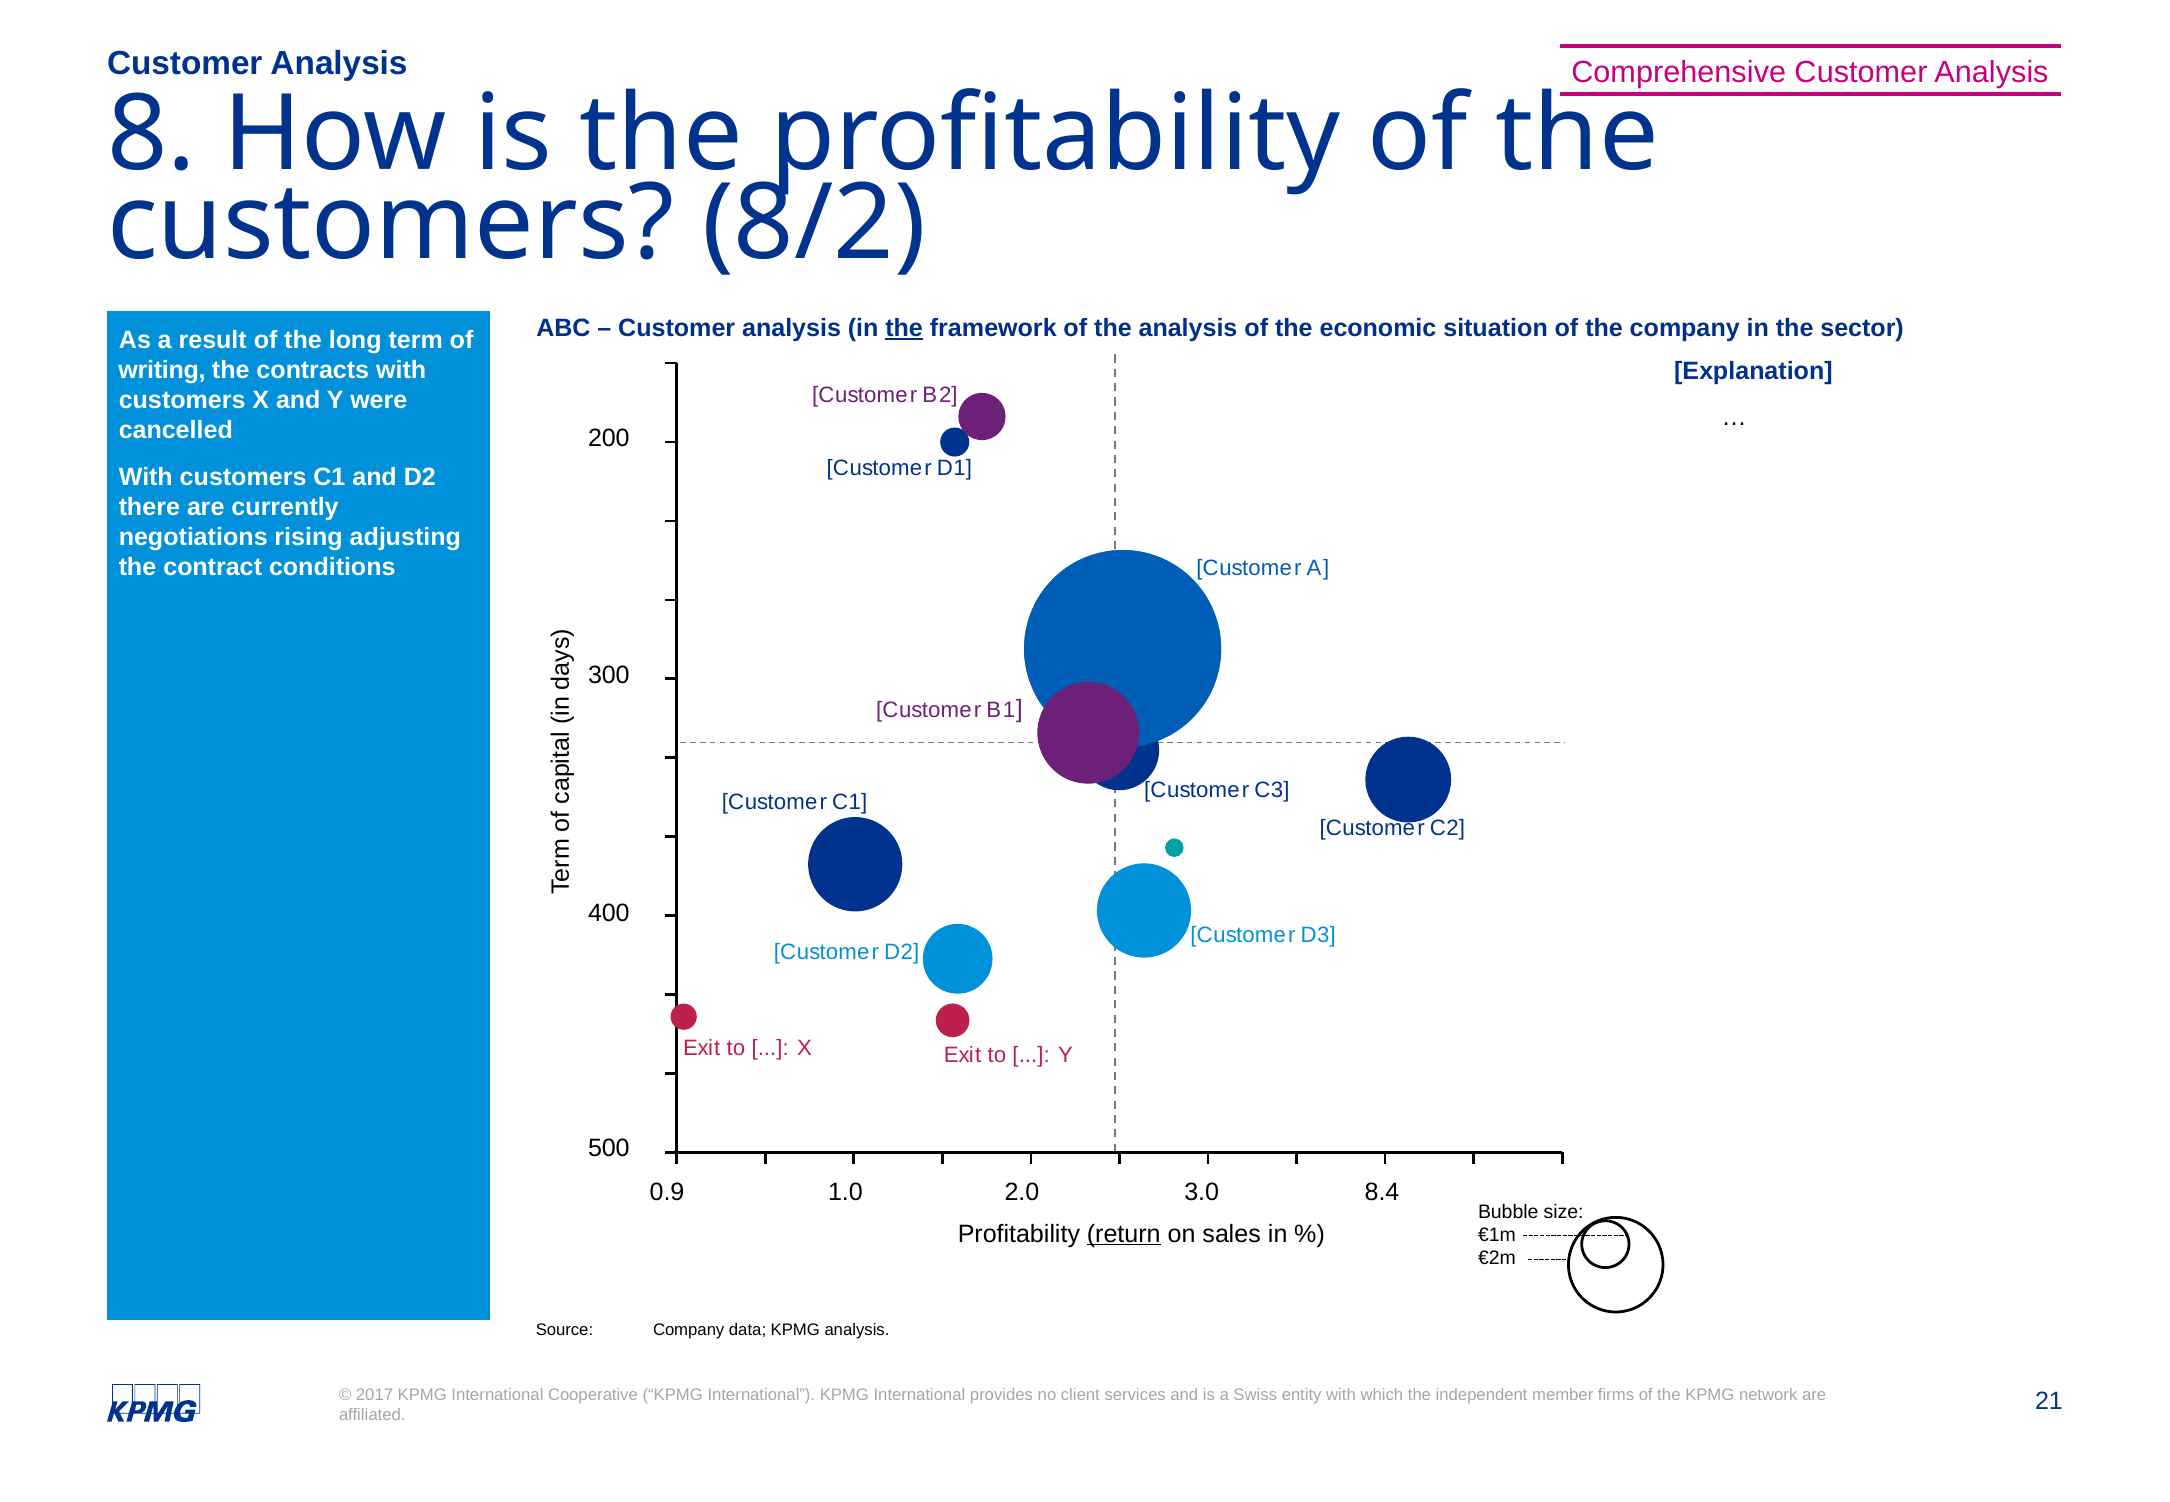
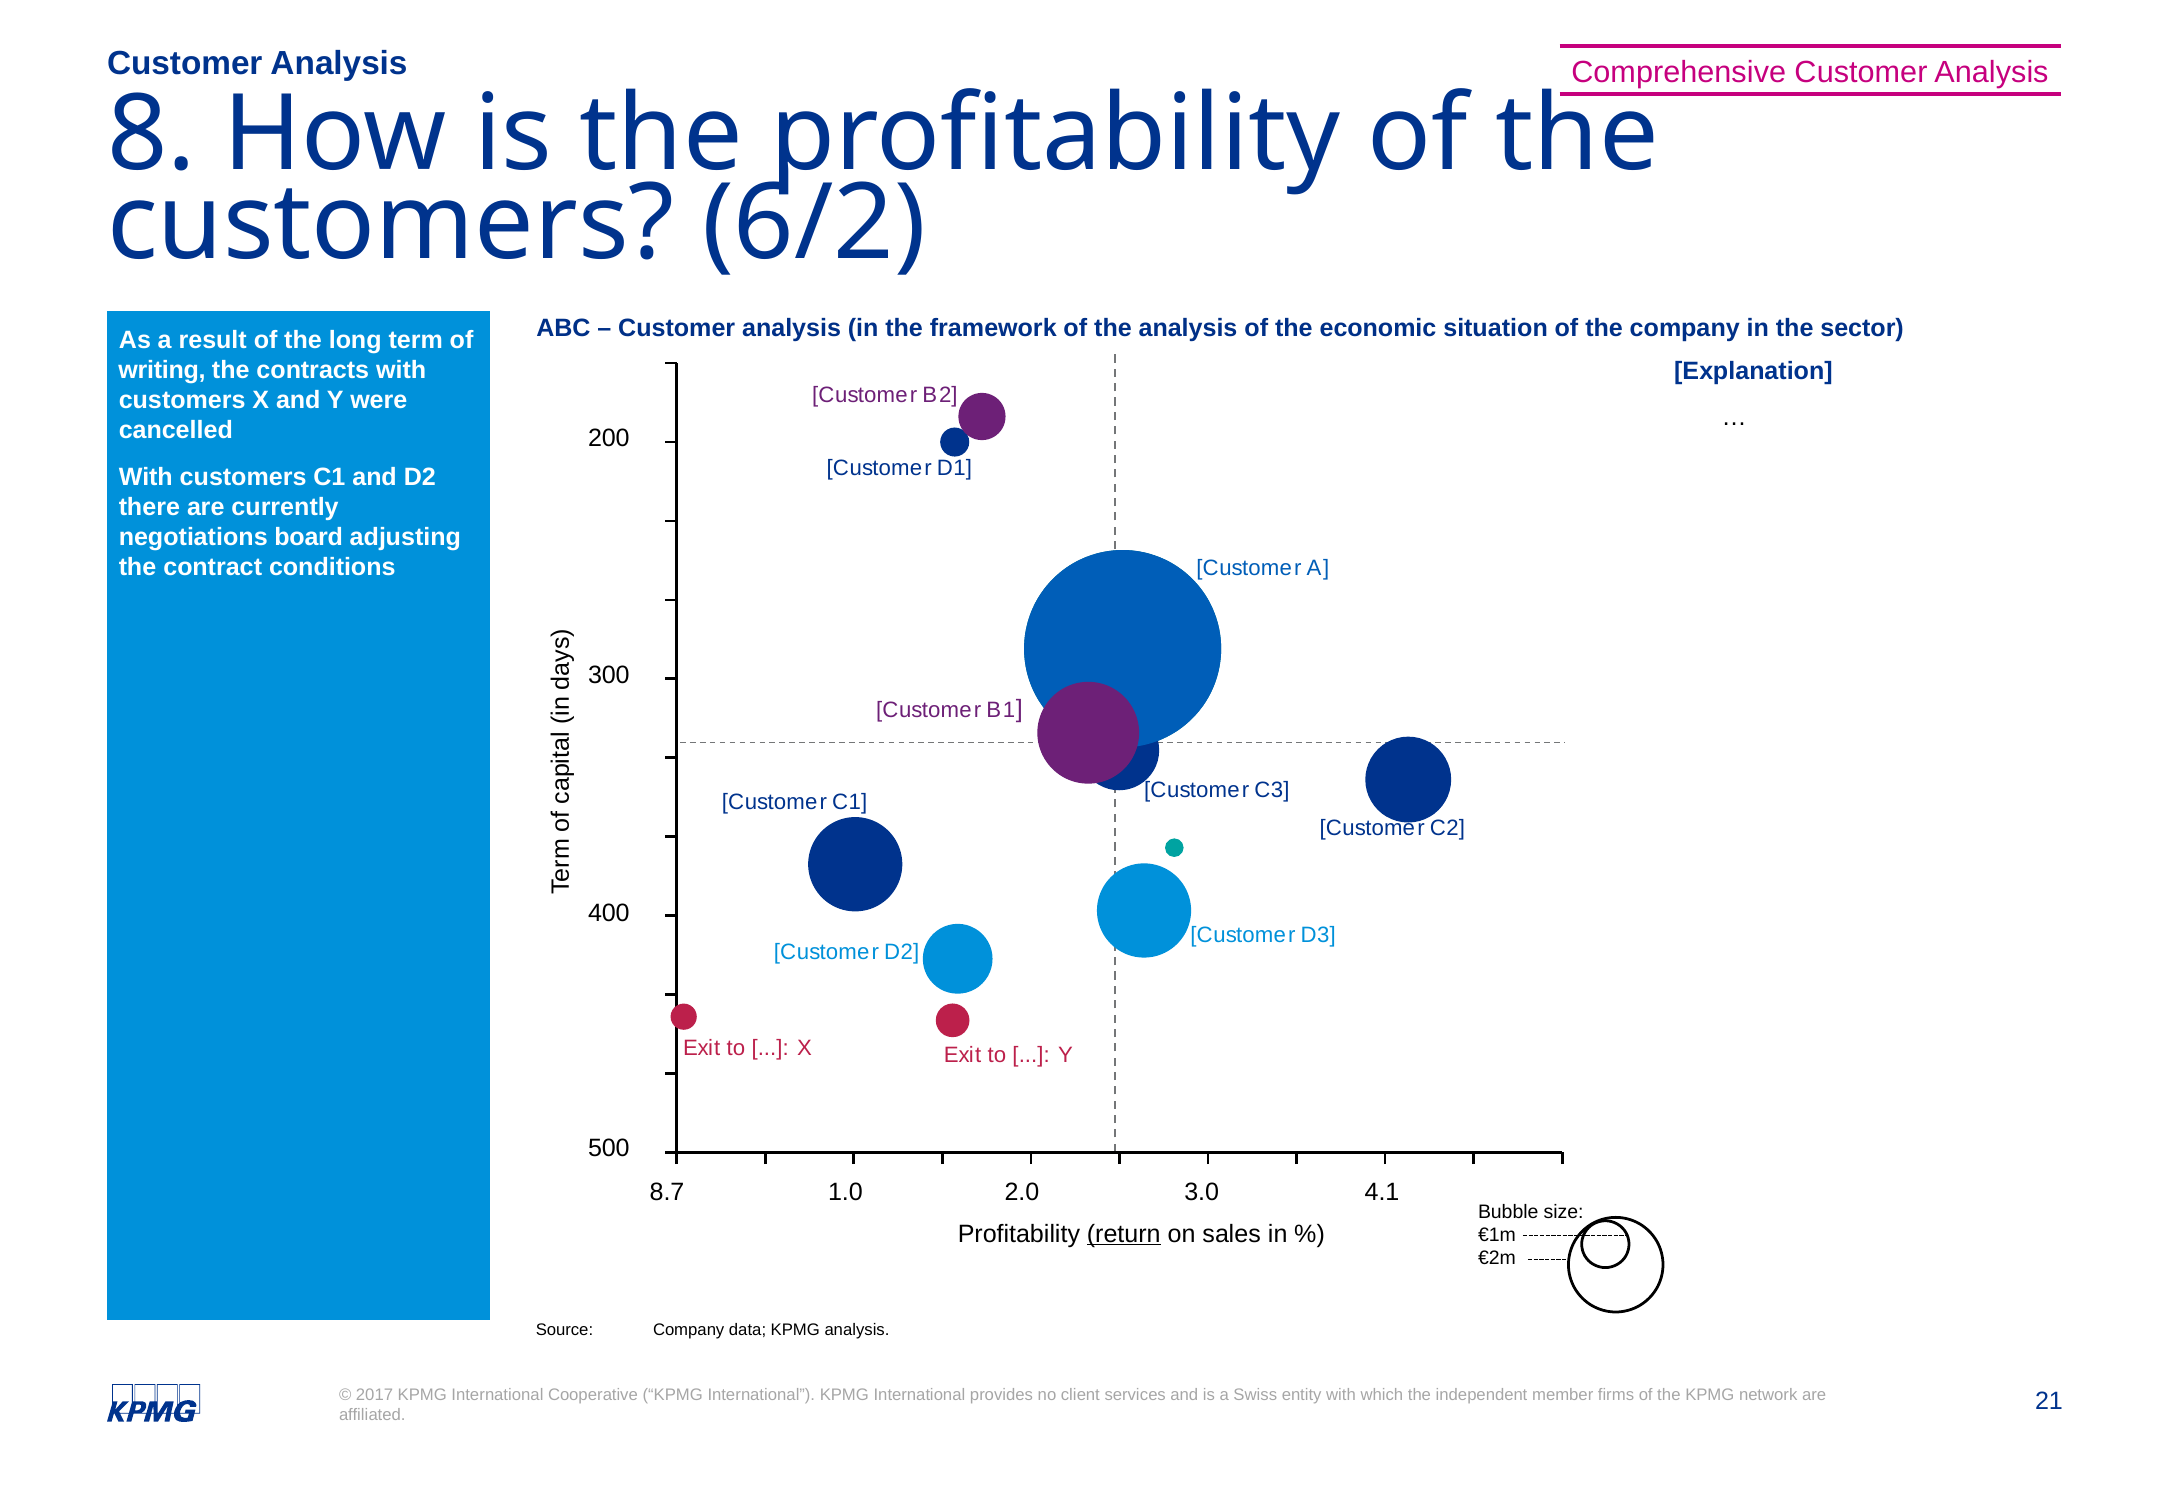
8/2: 8/2 -> 6/2
the at (904, 328) underline: present -> none
rising: rising -> board
0.9: 0.9 -> 8.7
8.4: 8.4 -> 4.1
